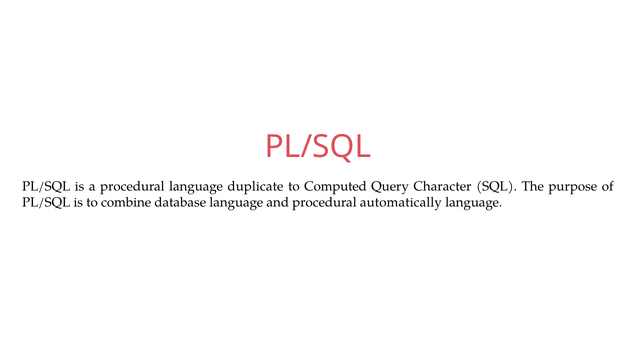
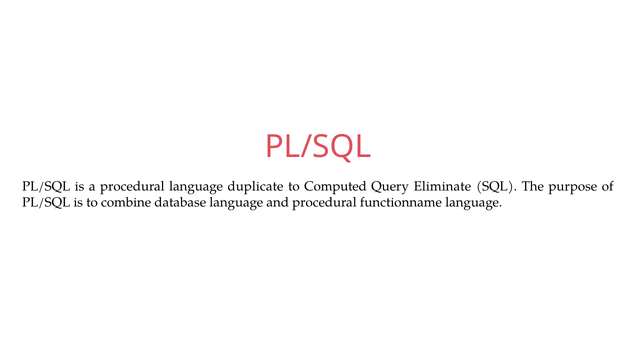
Character: Character -> Eliminate
automatically: automatically -> functionname
